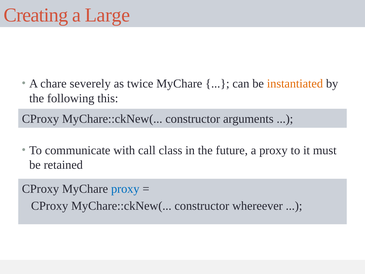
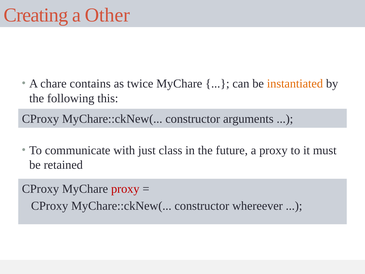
Large: Large -> Other
severely: severely -> contains
call: call -> just
proxy at (125, 189) colour: blue -> red
